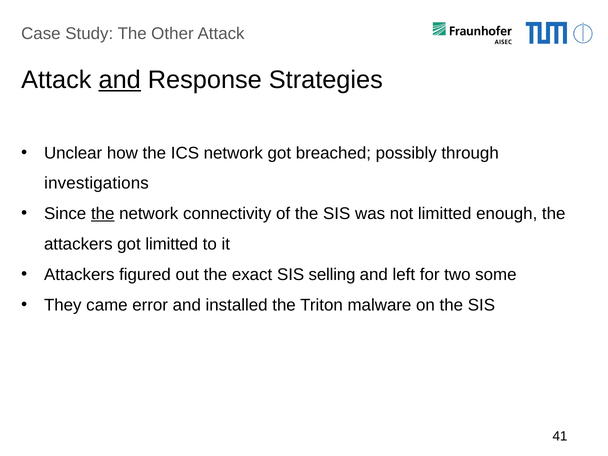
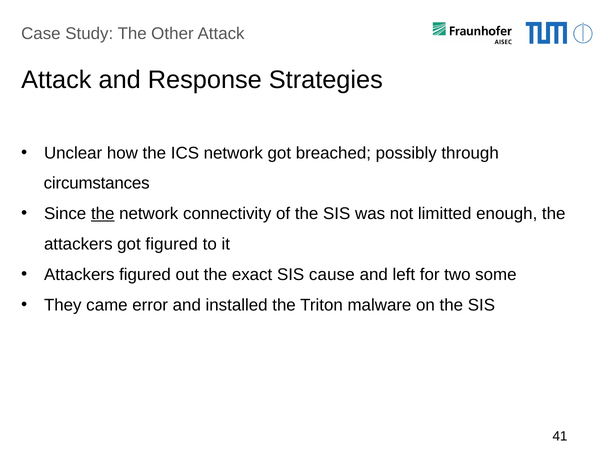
and at (120, 80) underline: present -> none
investigations: investigations -> circumstances
got limitted: limitted -> figured
selling: selling -> cause
